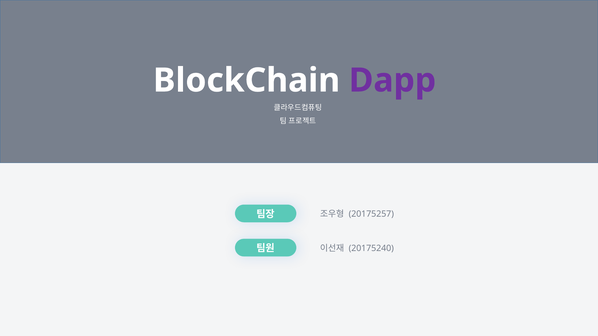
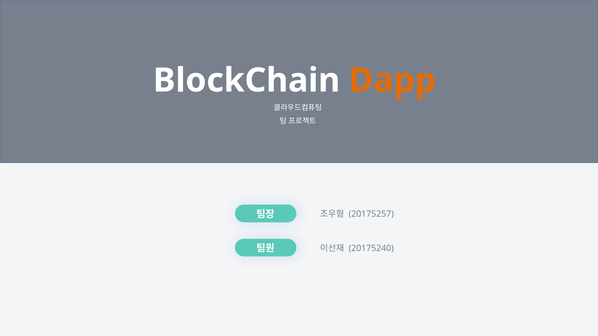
Dapp colour: purple -> orange
